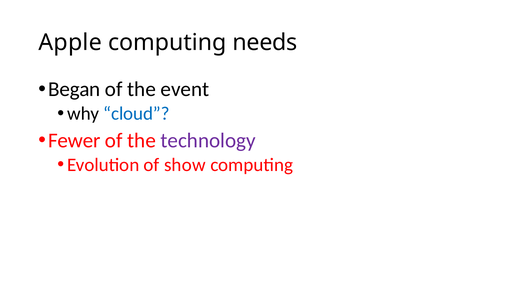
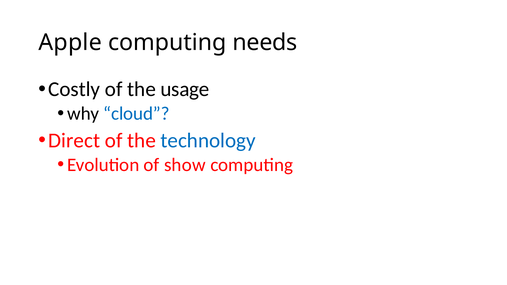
Began: Began -> Costly
event: event -> usage
Fewer: Fewer -> Direct
technology colour: purple -> blue
